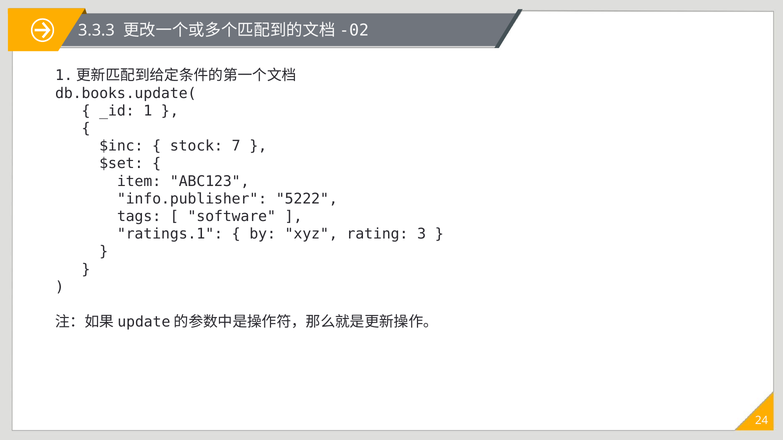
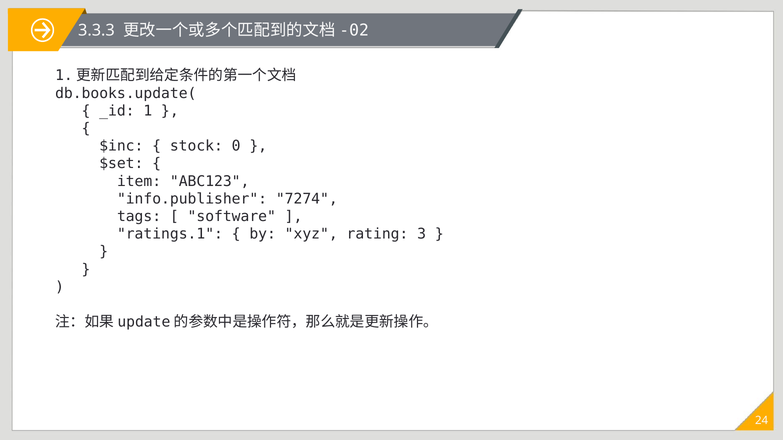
7: 7 -> 0
5222: 5222 -> 7274
